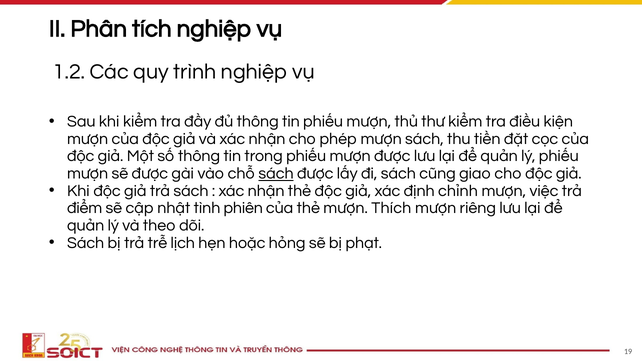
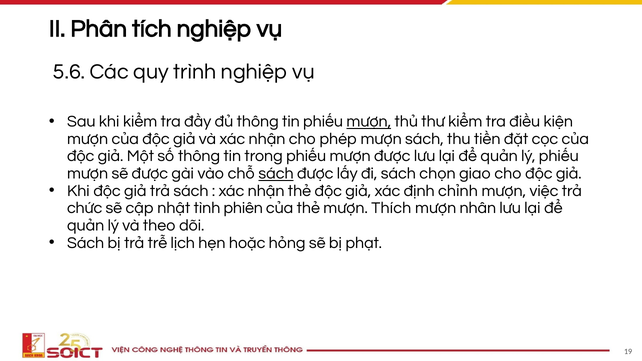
1.2: 1.2 -> 5.6
mượn at (369, 122) underline: none -> present
cũng: cũng -> chọn
điểm: điểm -> chức
riêng: riêng -> nhân
